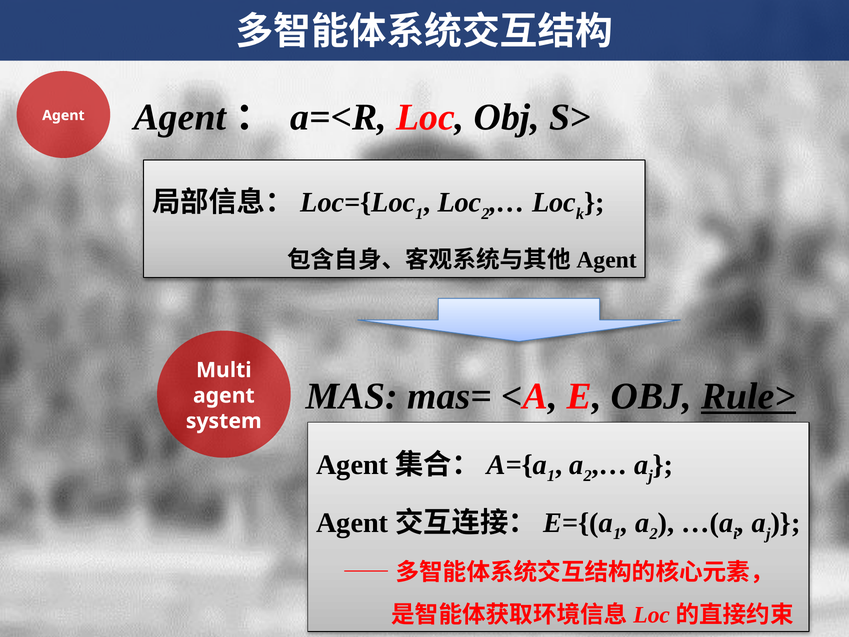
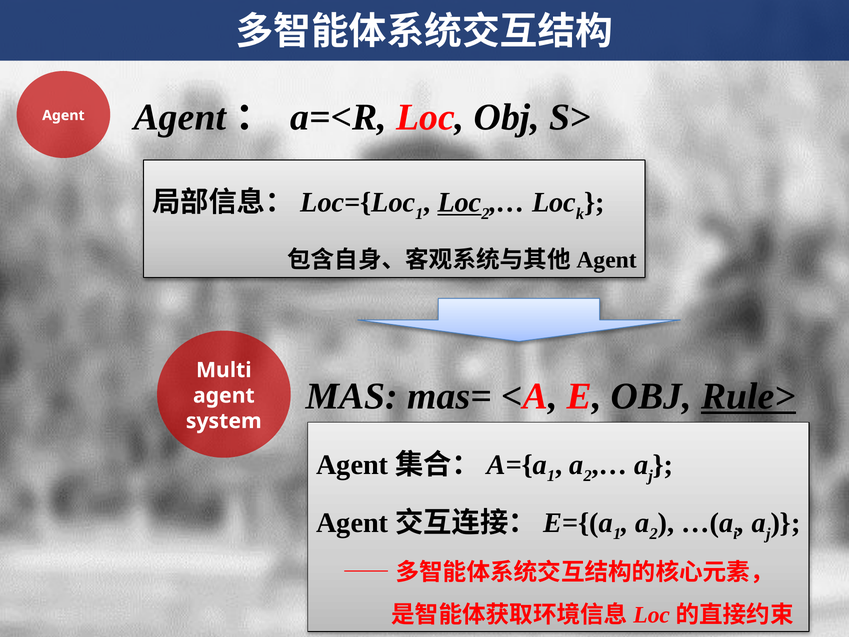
Loc at (460, 203) underline: none -> present
